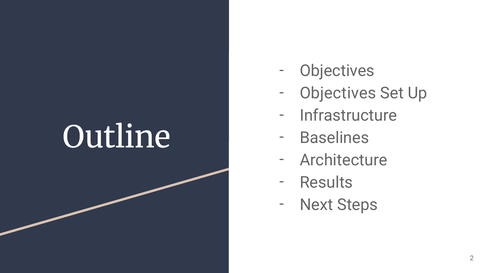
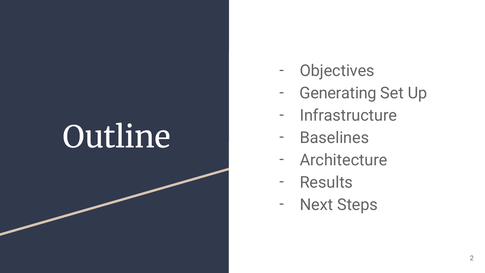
Objectives at (338, 93): Objectives -> Generating
